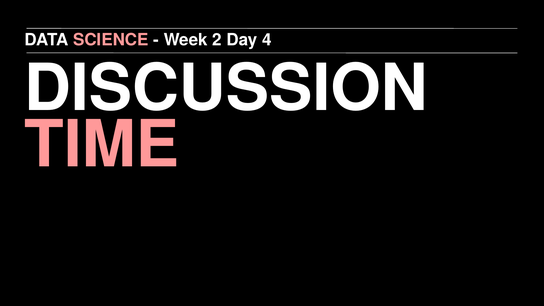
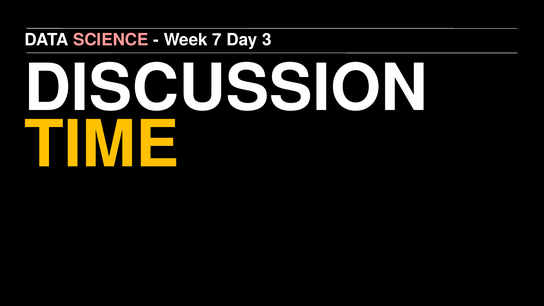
2: 2 -> 7
4: 4 -> 3
TIME colour: pink -> yellow
